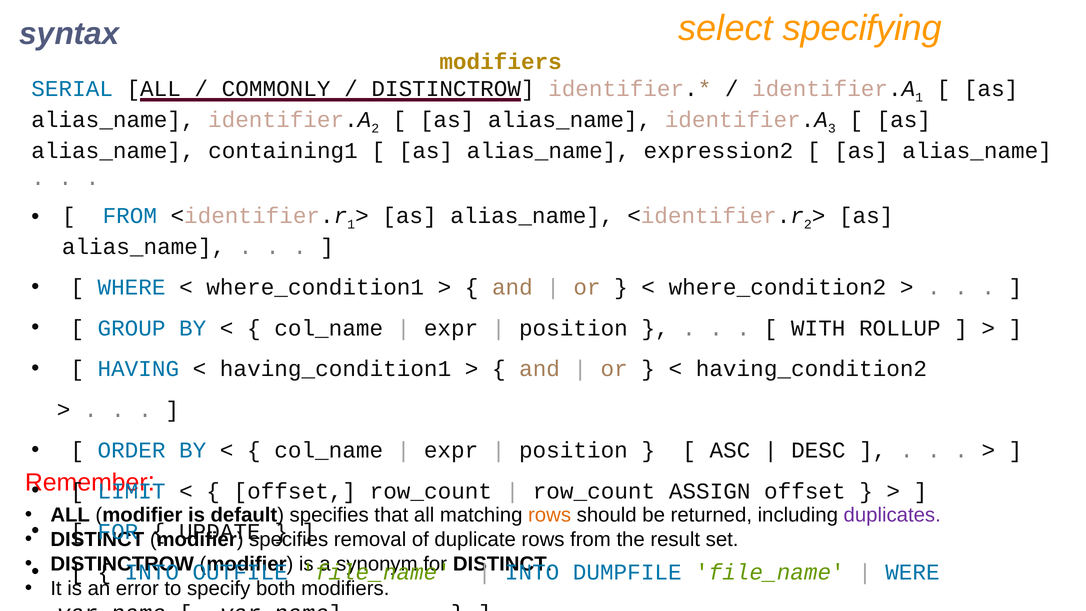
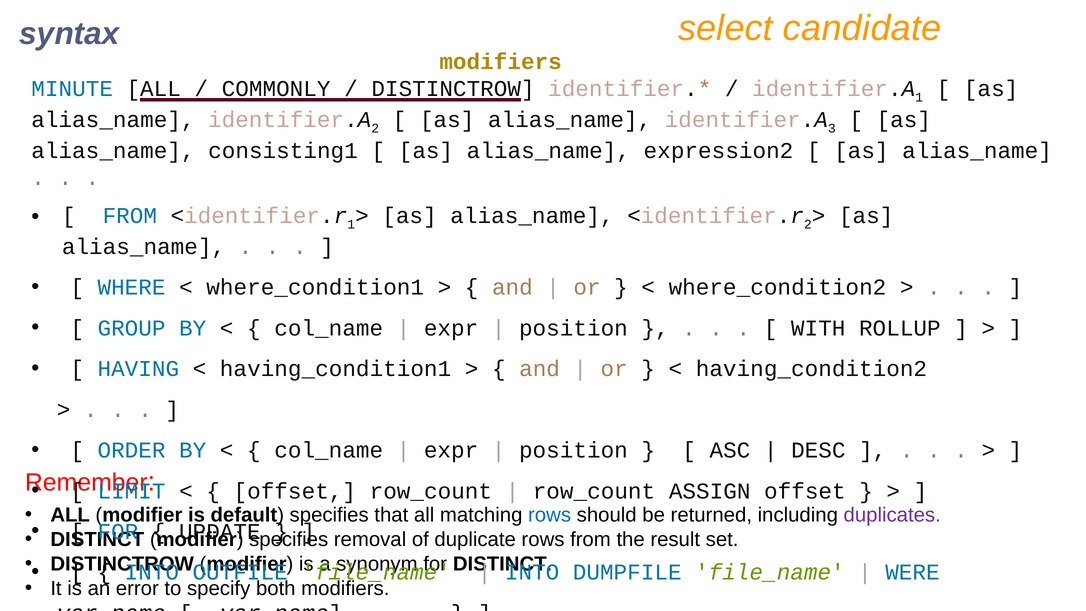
specifying: specifying -> candidate
SERIAL: SERIAL -> MINUTE
containing1: containing1 -> consisting1
rows at (550, 515) colour: orange -> blue
